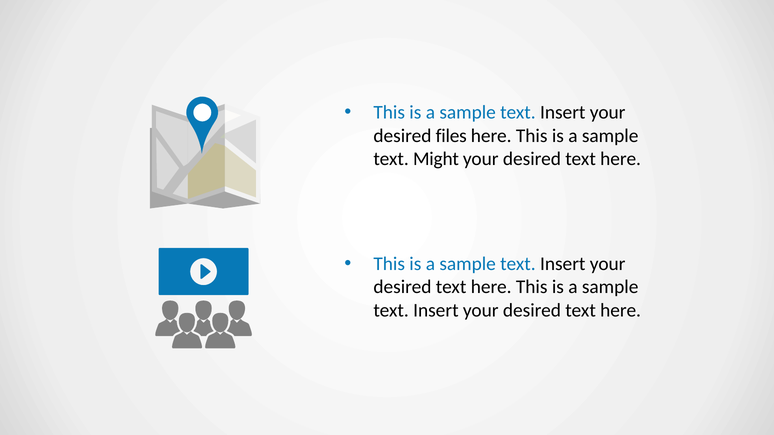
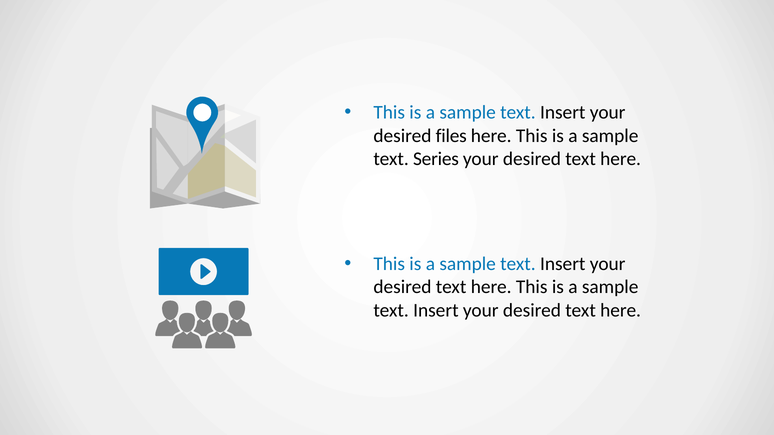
Might: Might -> Series
